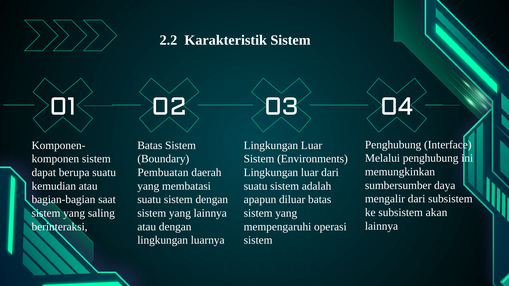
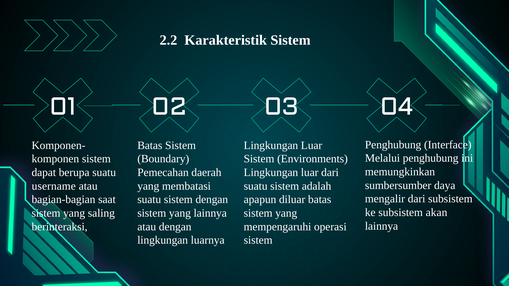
Pembuatan: Pembuatan -> Pemecahan
kemudian: kemudian -> username
